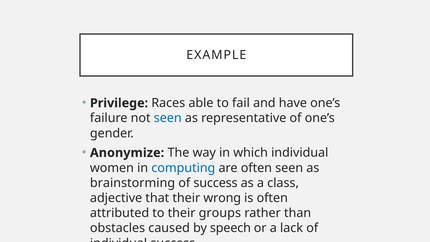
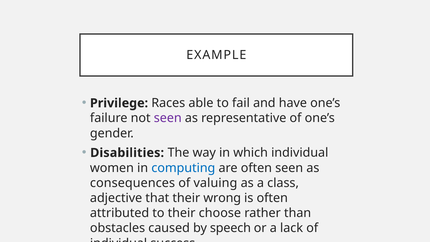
seen at (168, 118) colour: blue -> purple
Anonymize: Anonymize -> Disabilities
brainstorming: brainstorming -> consequences
of success: success -> valuing
groups: groups -> choose
